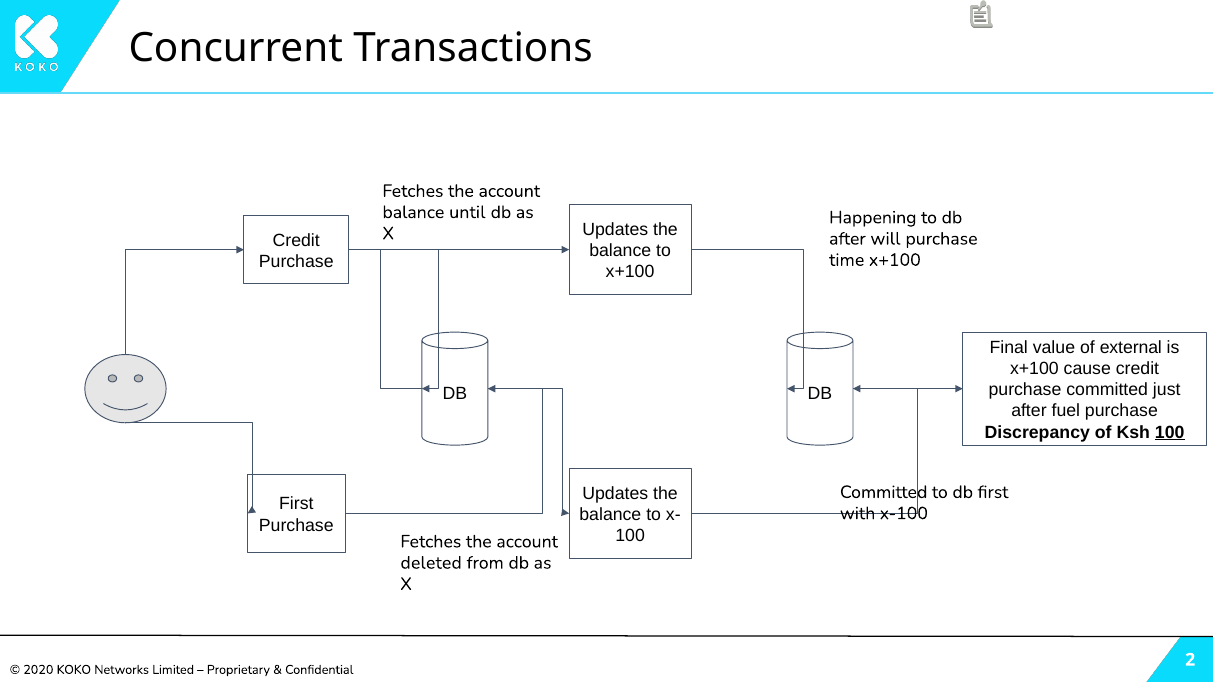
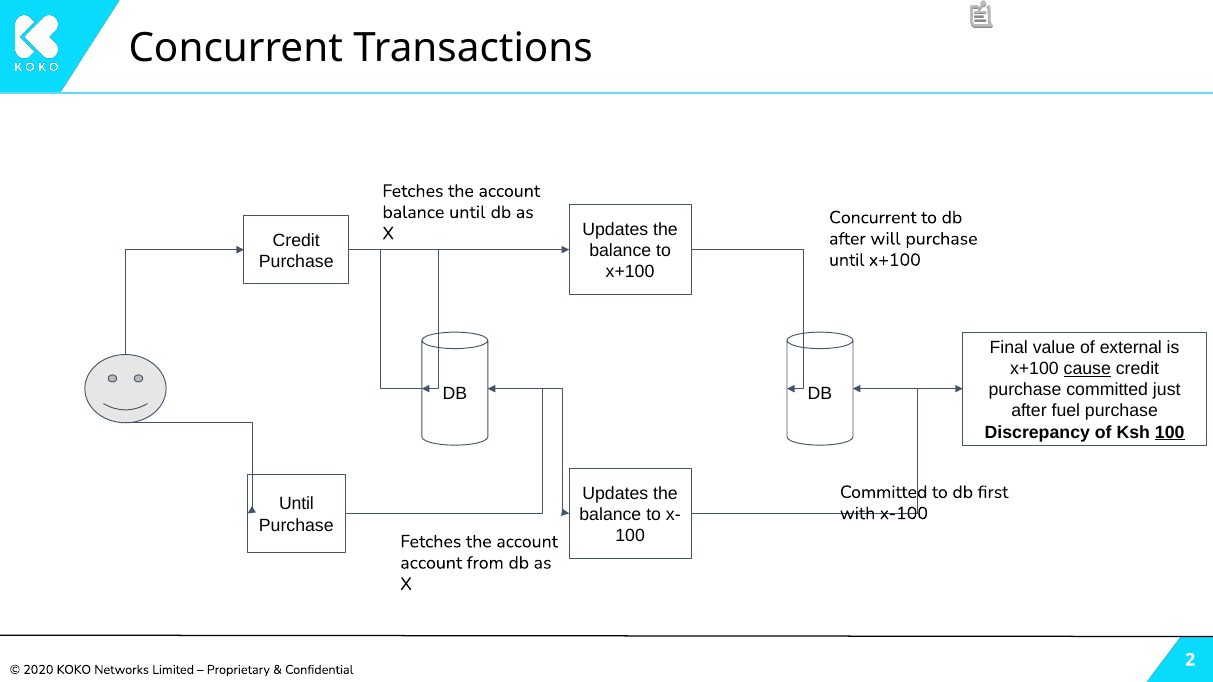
Happening at (873, 218): Happening -> Concurrent
time at (847, 260): time -> until
cause underline: none -> present
First at (296, 504): First -> Until
deleted at (431, 563): deleted -> account
